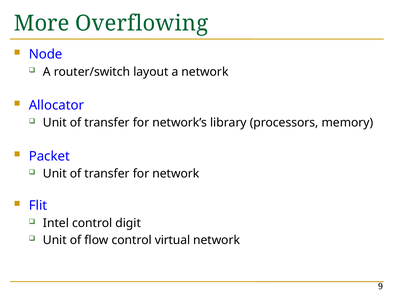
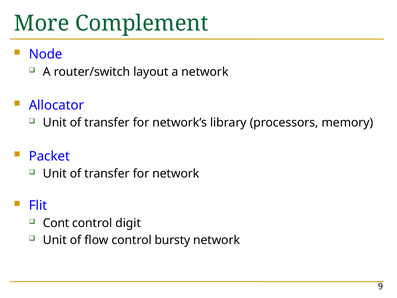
Overflowing: Overflowing -> Complement
Intel: Intel -> Cont
virtual: virtual -> bursty
